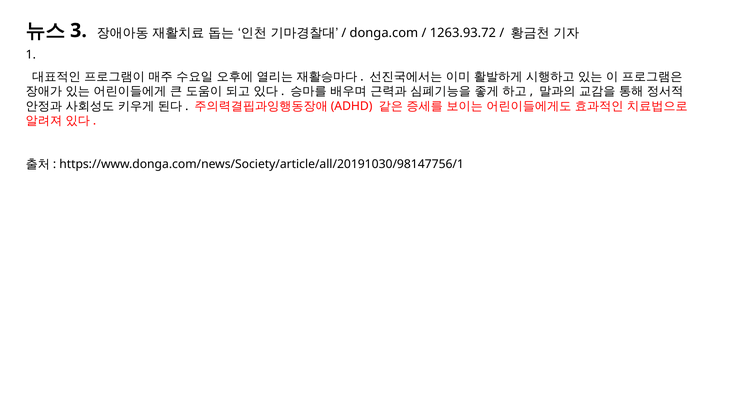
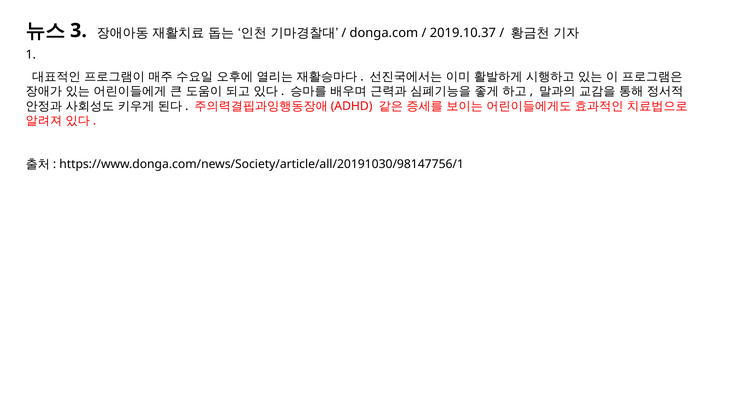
1263.93.72: 1263.93.72 -> 2019.10.37
